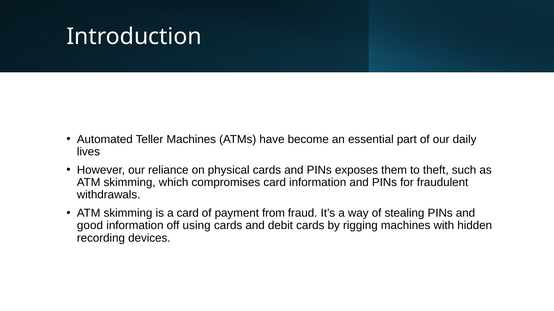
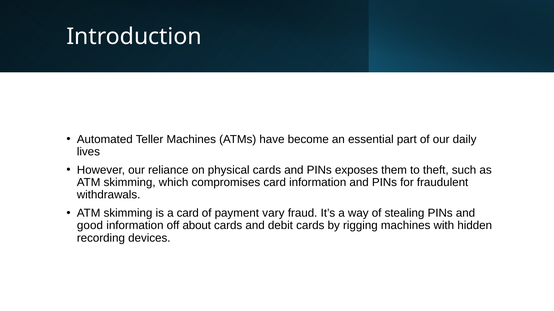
from: from -> vary
using: using -> about
